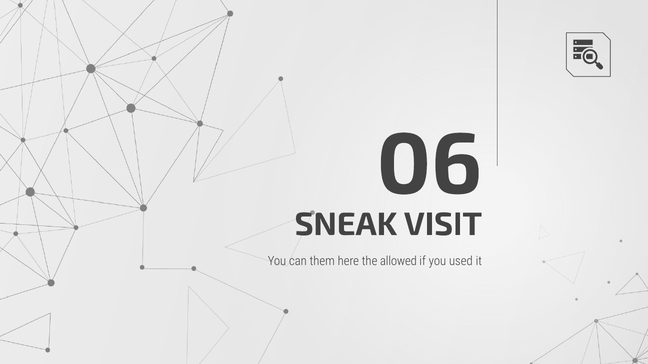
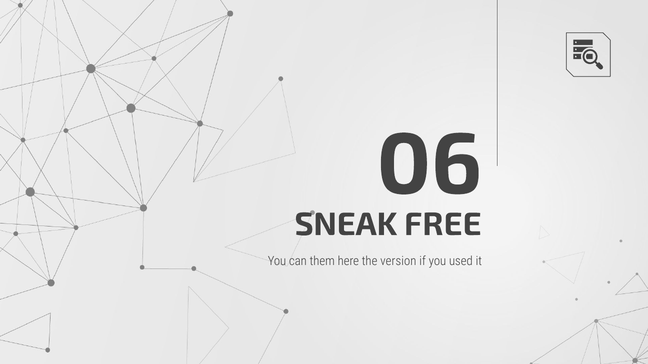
VISIT: VISIT -> FREE
allowed: allowed -> version
